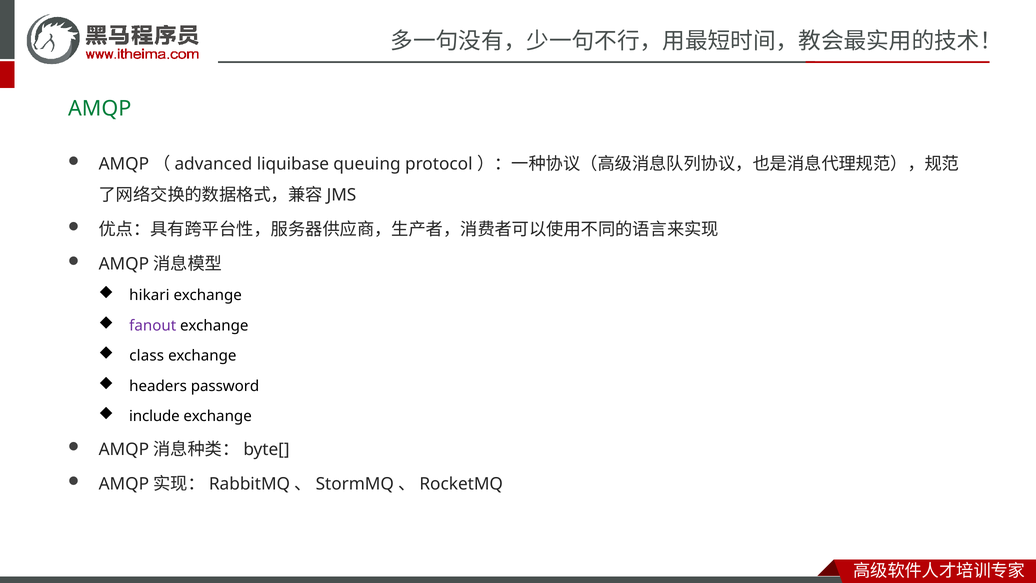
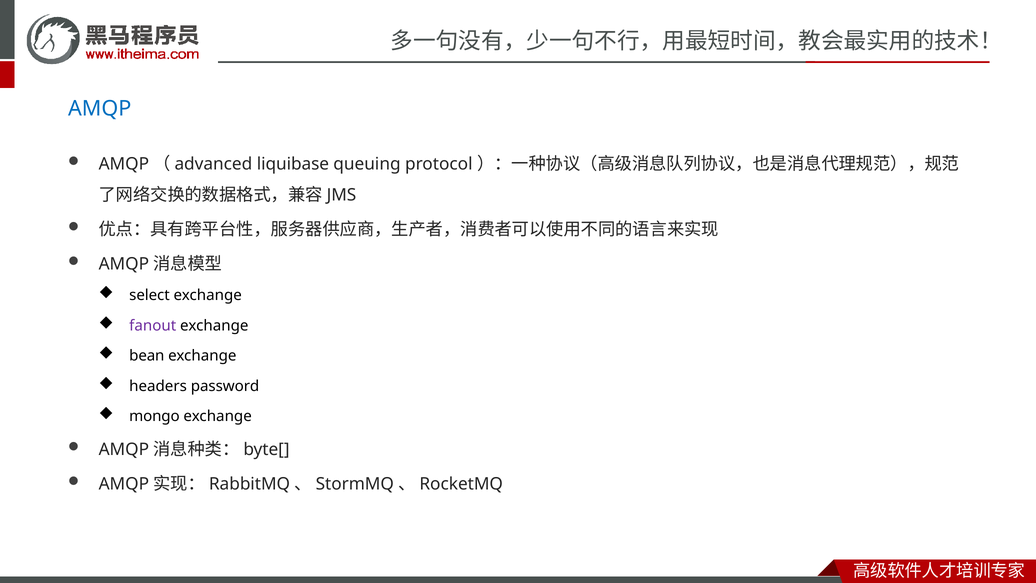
AMQP colour: green -> blue
hikari: hikari -> select
class: class -> bean
include: include -> mongo
